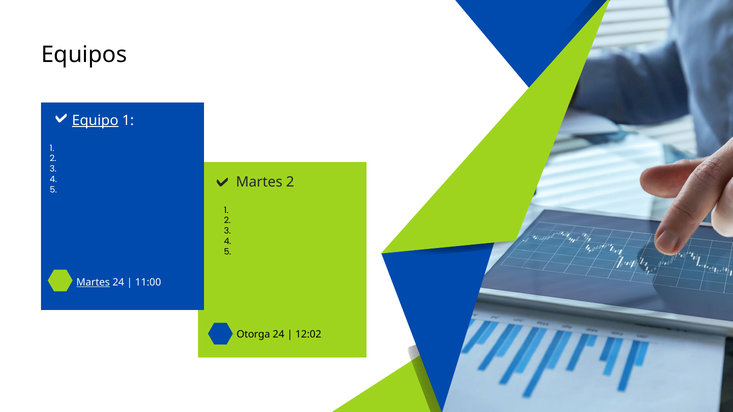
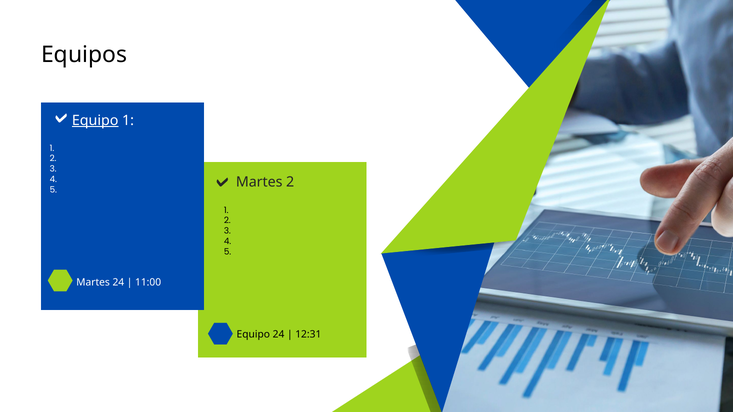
Martes at (93, 283) underline: present -> none
Otorga at (253, 335): Otorga -> Equipo
12:02: 12:02 -> 12:31
